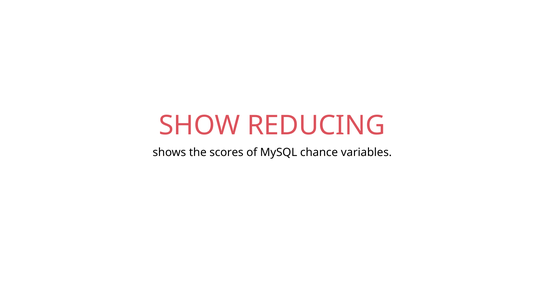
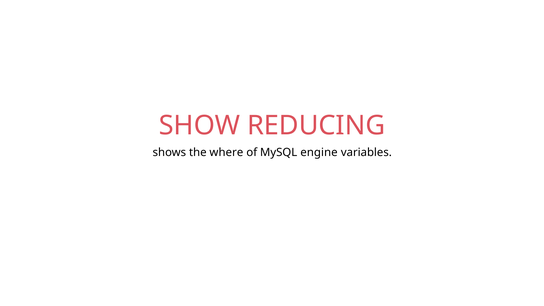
scores: scores -> where
chance: chance -> engine
